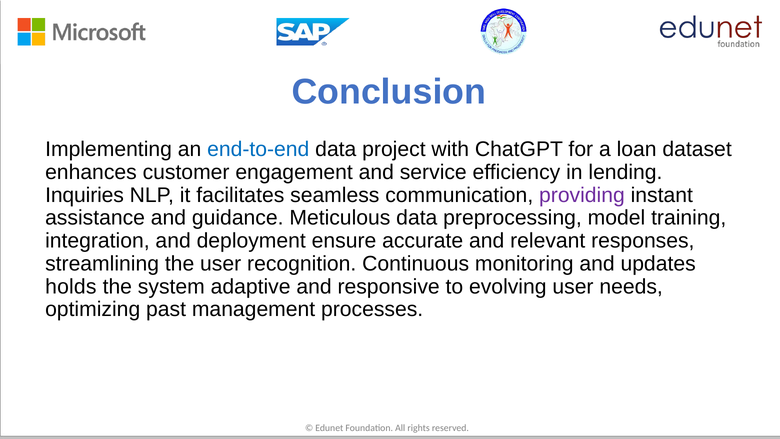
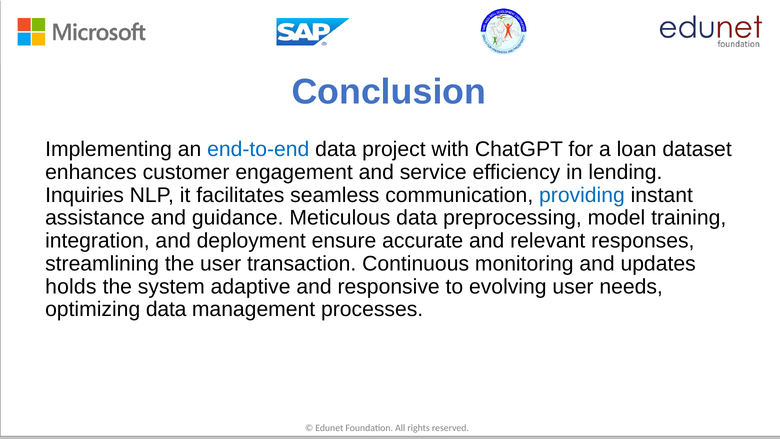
providing colour: purple -> blue
recognition: recognition -> transaction
optimizing past: past -> data
